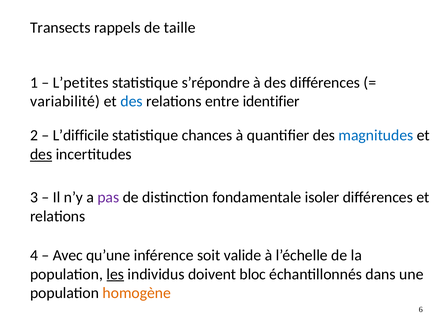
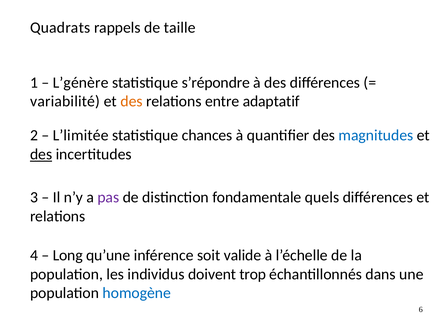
Transects: Transects -> Quadrats
L’petites: L’petites -> L’génère
des at (132, 101) colour: blue -> orange
identifier: identifier -> adaptatif
L’difficile: L’difficile -> L’limitée
isoler: isoler -> quels
Avec: Avec -> Long
les underline: present -> none
bloc: bloc -> trop
homogène colour: orange -> blue
